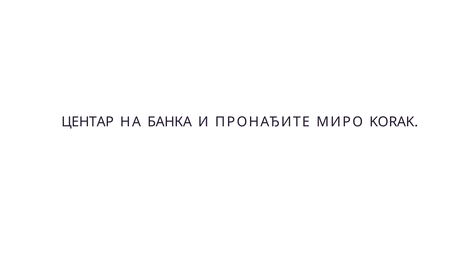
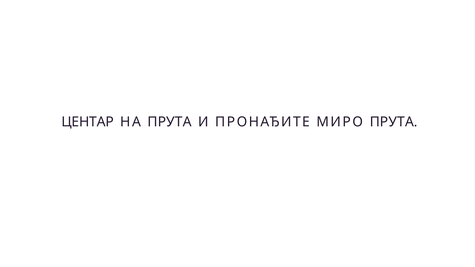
НА БАНКА: БАНКА -> ПРУТА
МИРО KORAK: KORAK -> ПРУТА
